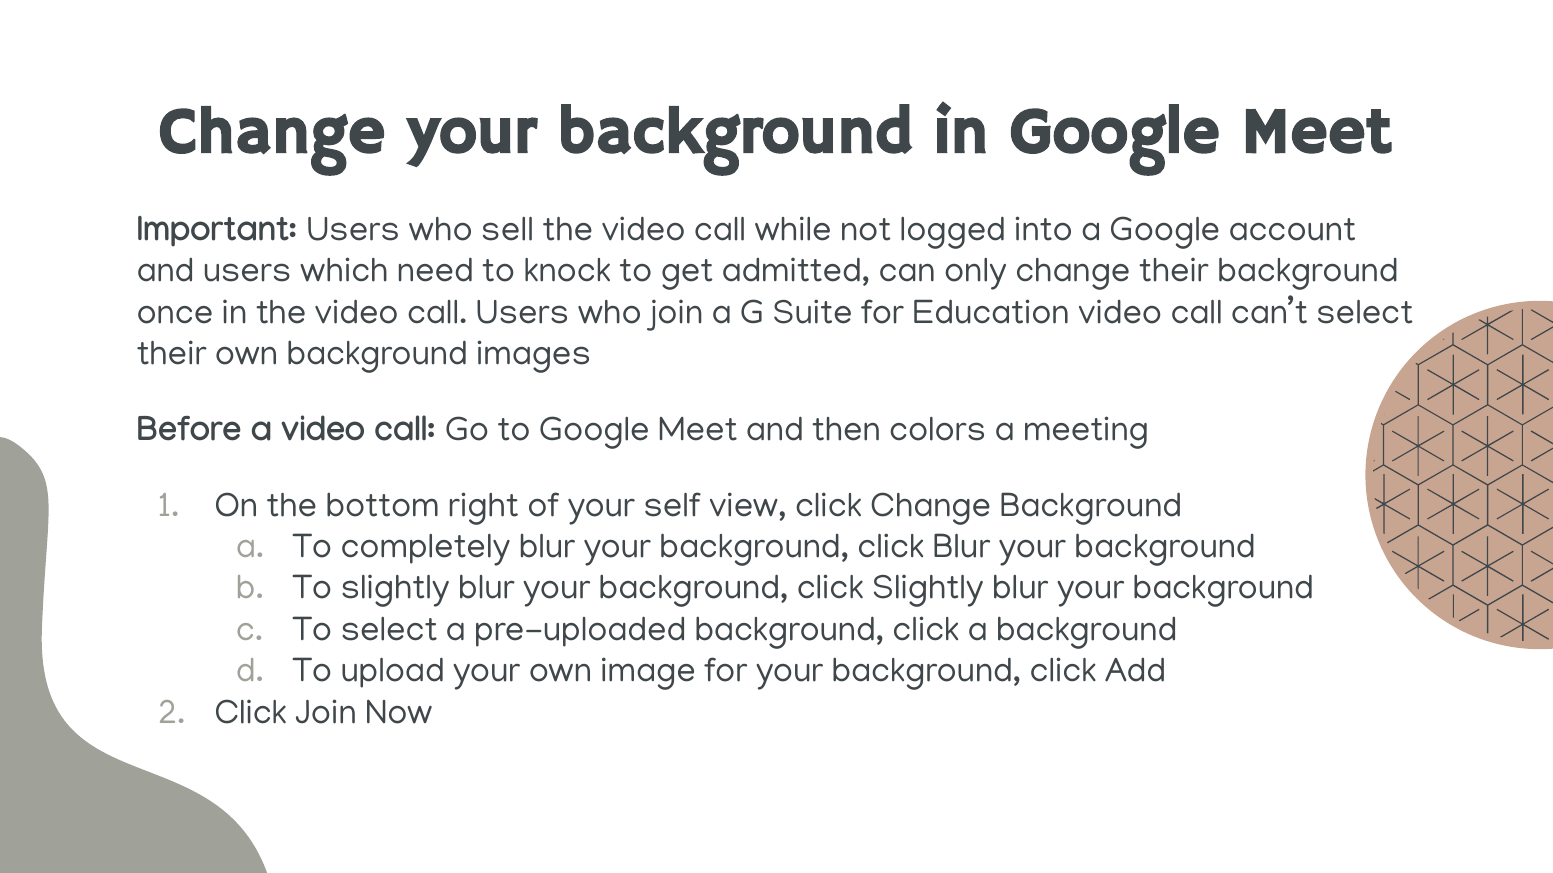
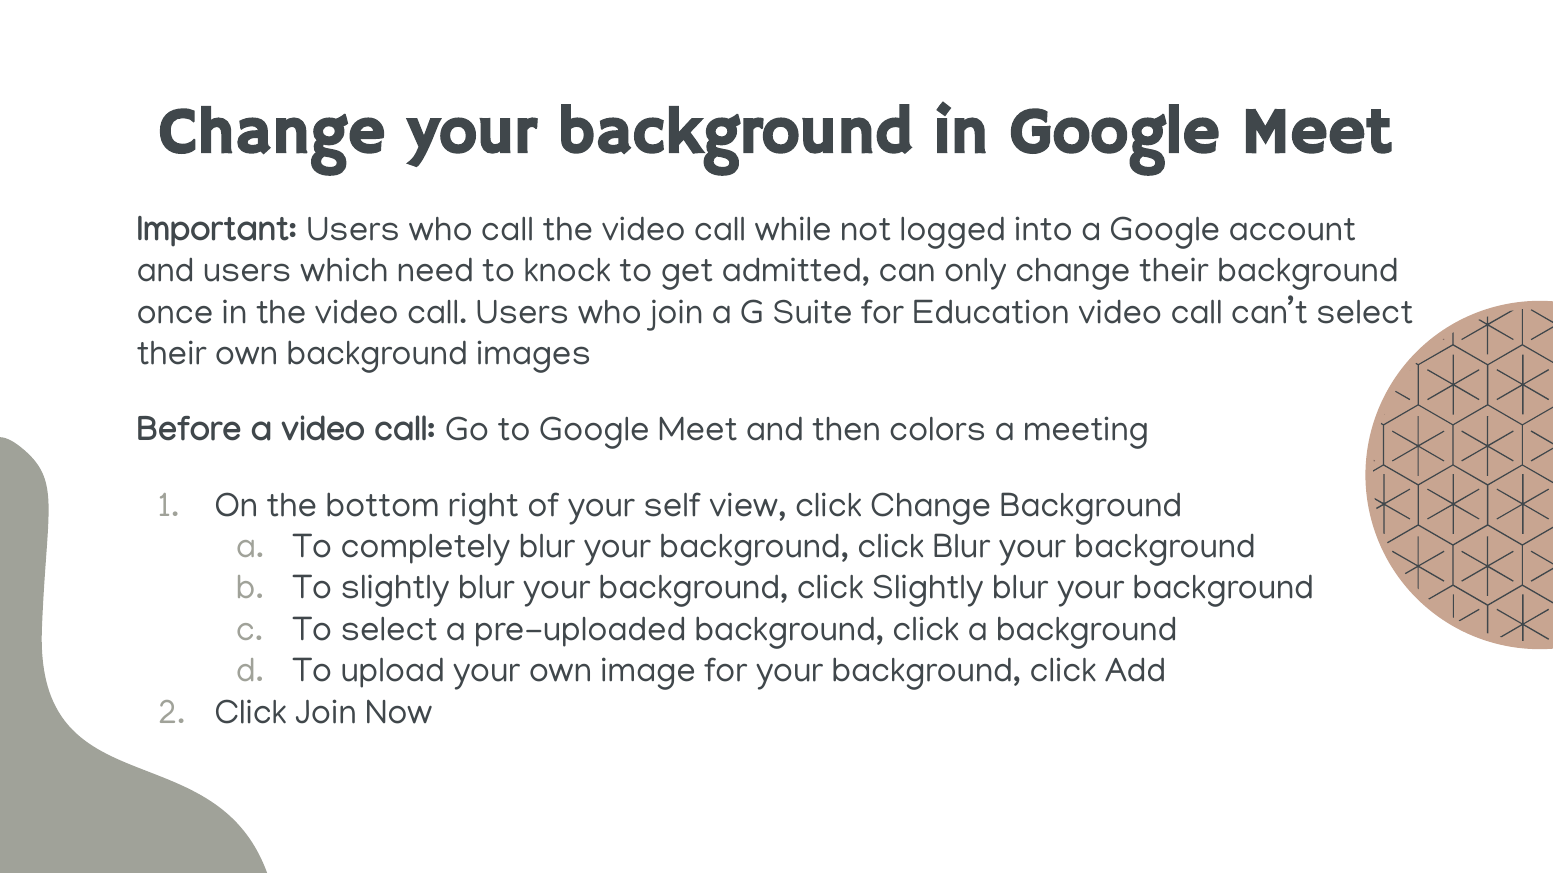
who sell: sell -> call
